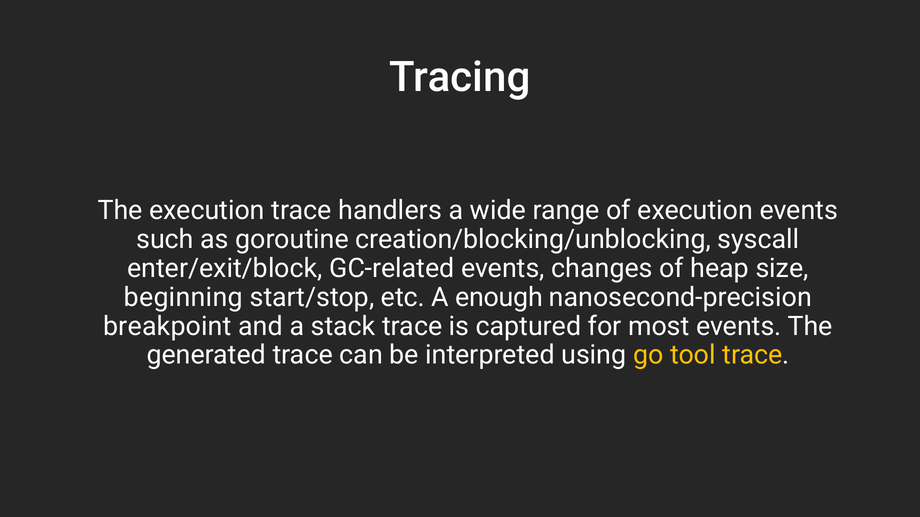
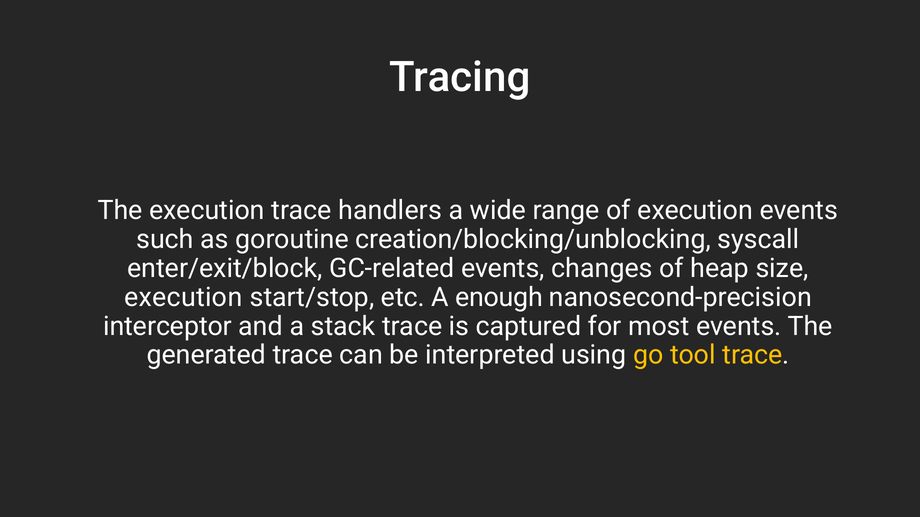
beginning at (183, 298): beginning -> execution
breakpoint: breakpoint -> interceptor
